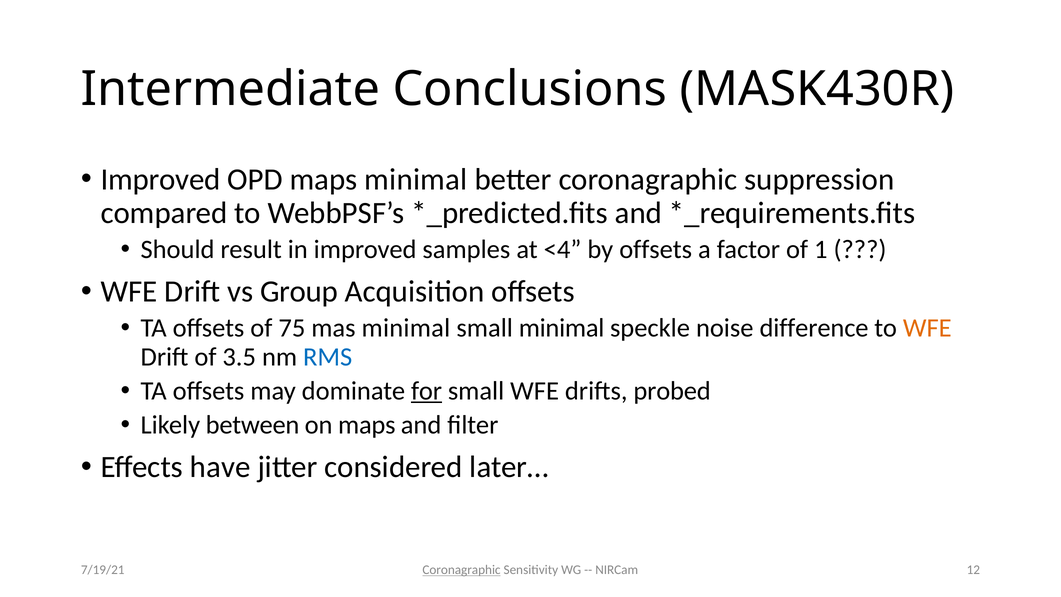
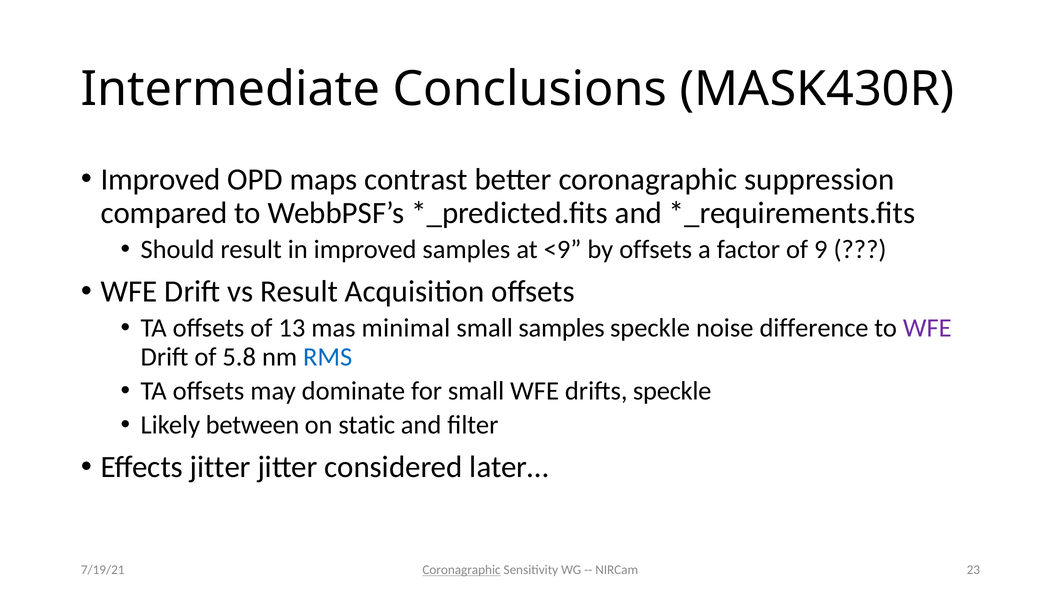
maps minimal: minimal -> contrast
<4: <4 -> <9
1: 1 -> 9
vs Group: Group -> Result
75: 75 -> 13
small minimal: minimal -> samples
WFE at (927, 328) colour: orange -> purple
3.5: 3.5 -> 5.8
for underline: present -> none
drifts probed: probed -> speckle
on maps: maps -> static
Effects have: have -> jitter
12: 12 -> 23
